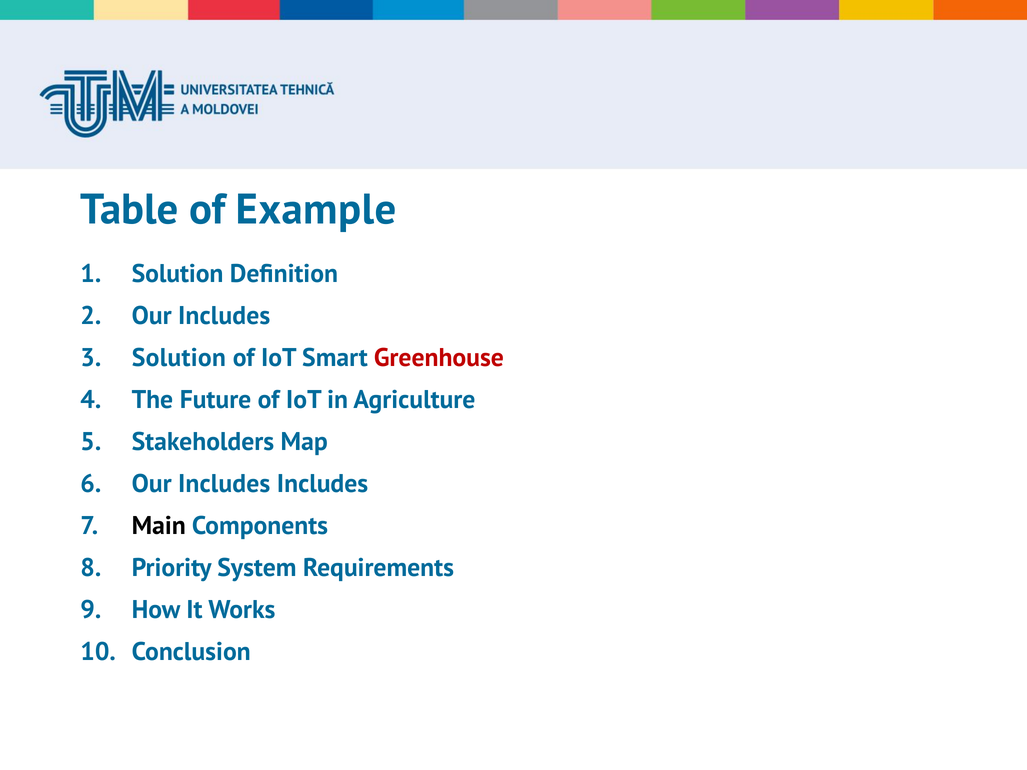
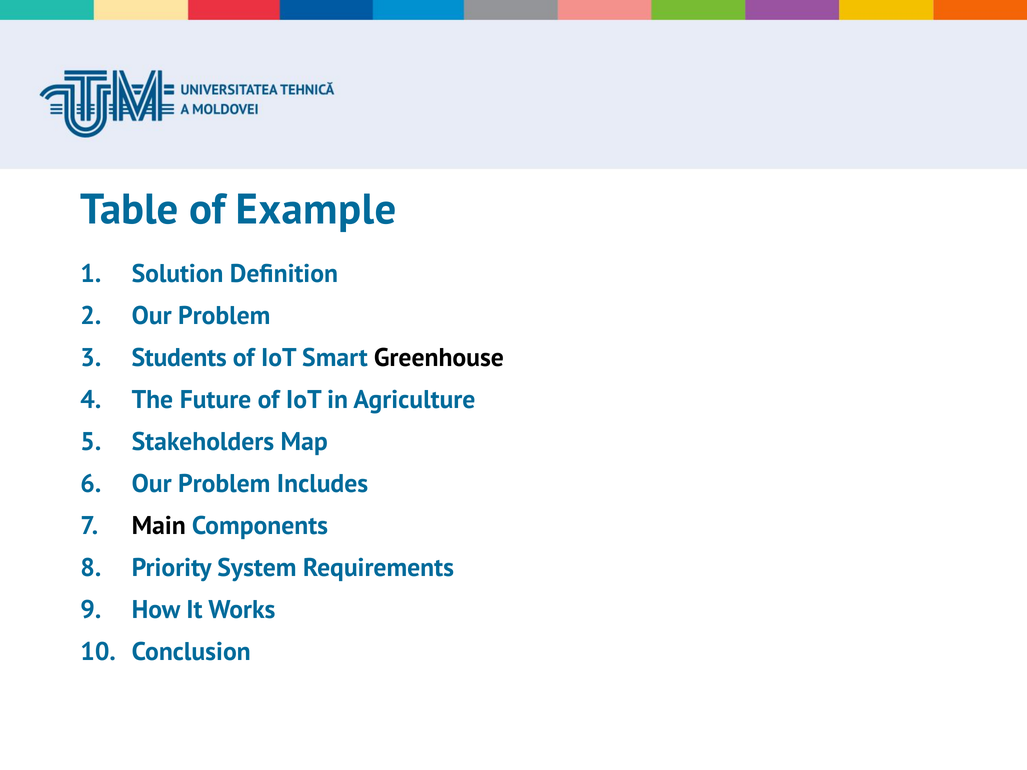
Includes at (224, 316): Includes -> Problem
Solution at (179, 358): Solution -> Students
Greenhouse colour: red -> black
Includes at (224, 484): Includes -> Problem
